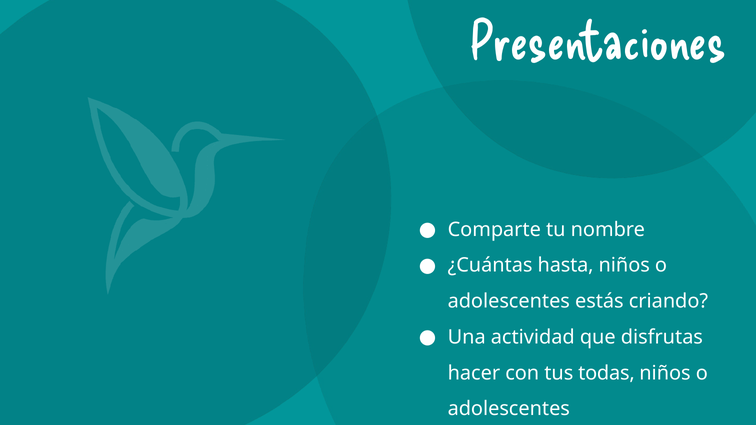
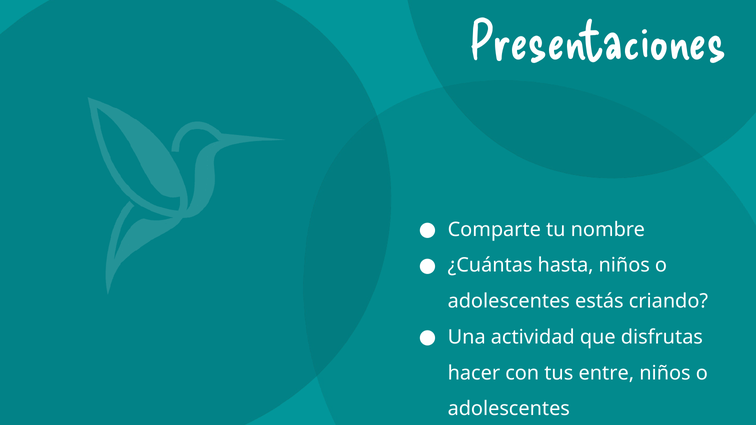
todas: todas -> entre
